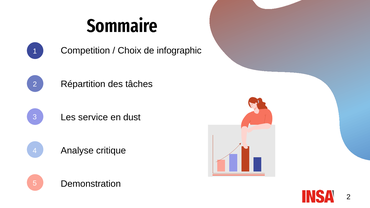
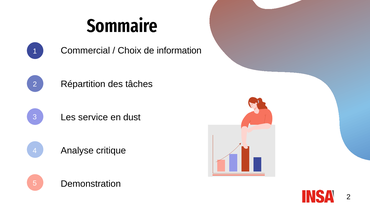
Competition: Competition -> Commercial
infographic: infographic -> information
